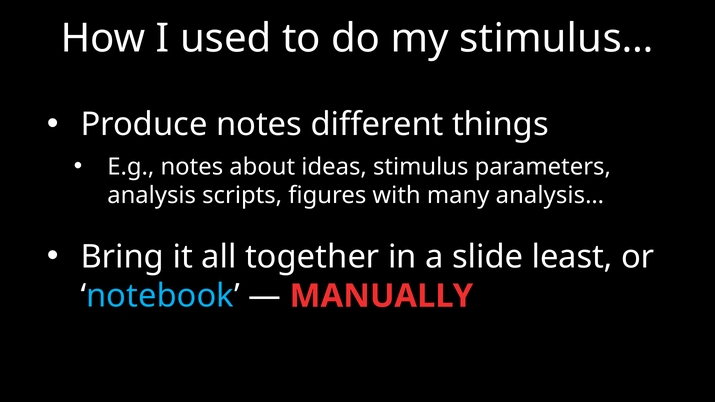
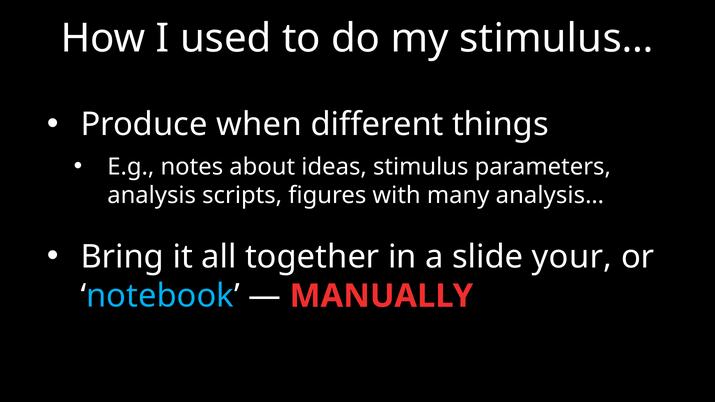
Produce notes: notes -> when
least: least -> your
